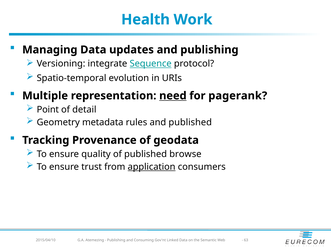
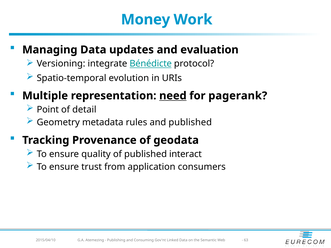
Health: Health -> Money
and publishing: publishing -> evaluation
Sequence: Sequence -> Bénédicte
browse: browse -> interact
application underline: present -> none
